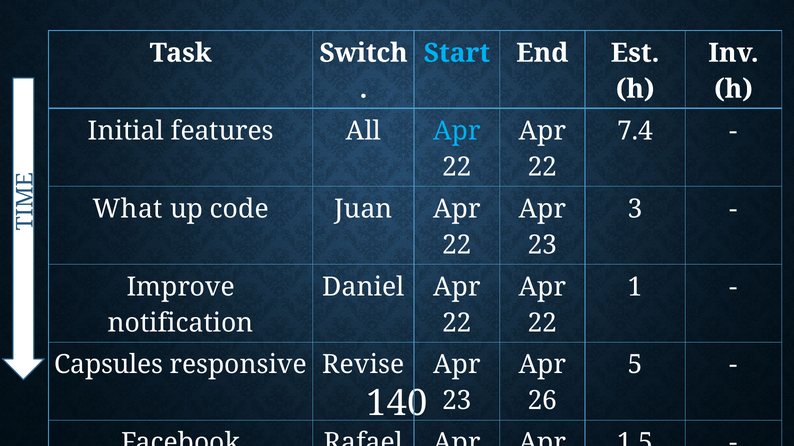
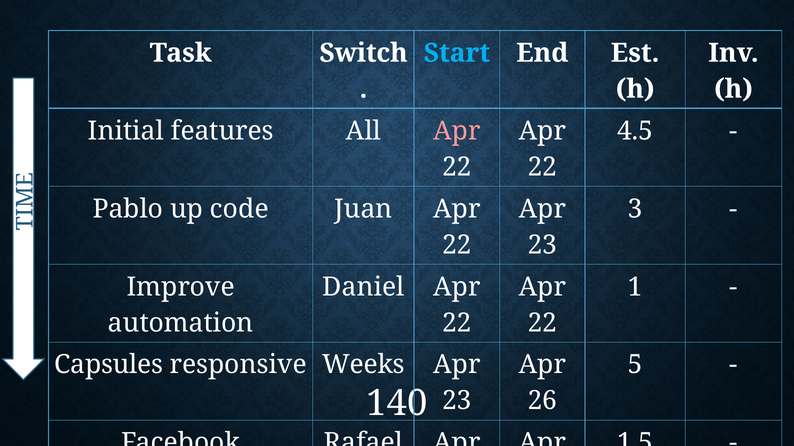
Apr at (457, 131) colour: light blue -> pink
7.4: 7.4 -> 4.5
What at (128, 209): What -> Pablo
notification: notification -> automation
Revise: Revise -> Weeks
